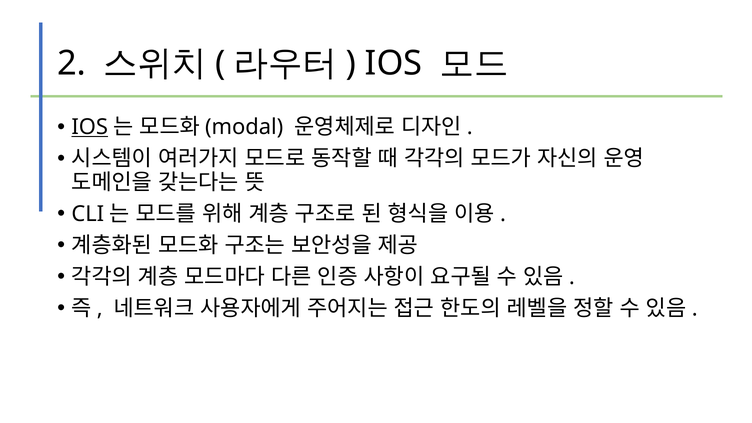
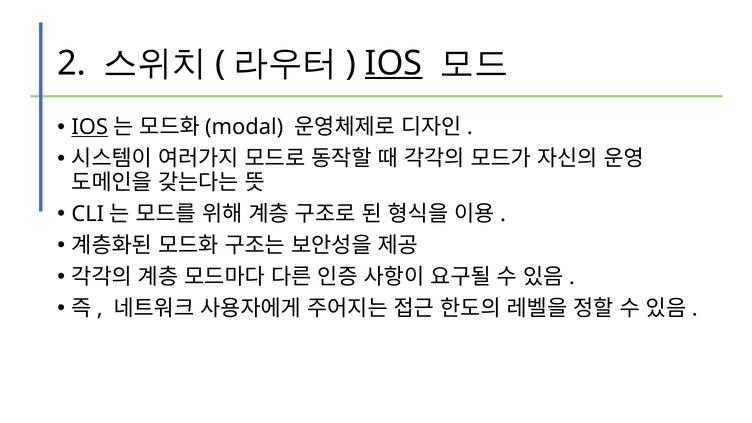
IOS at (394, 63) underline: none -> present
